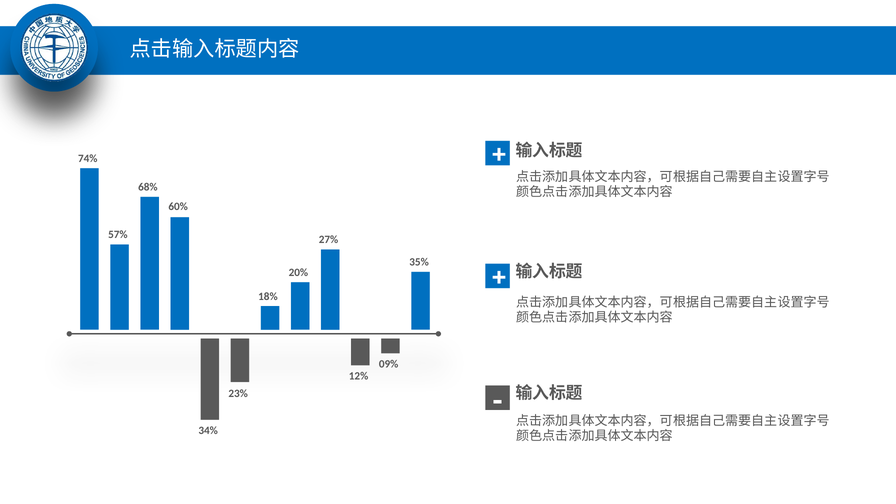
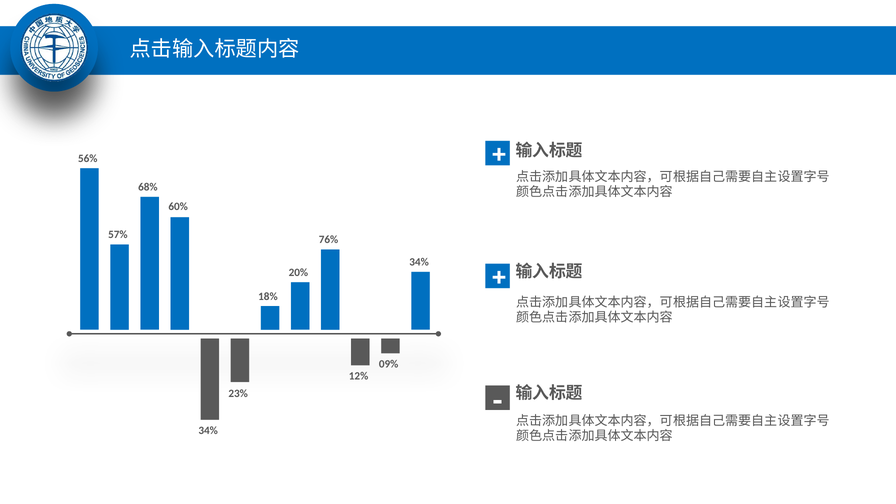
74%: 74% -> 56%
27%: 27% -> 76%
35% at (419, 262): 35% -> 34%
